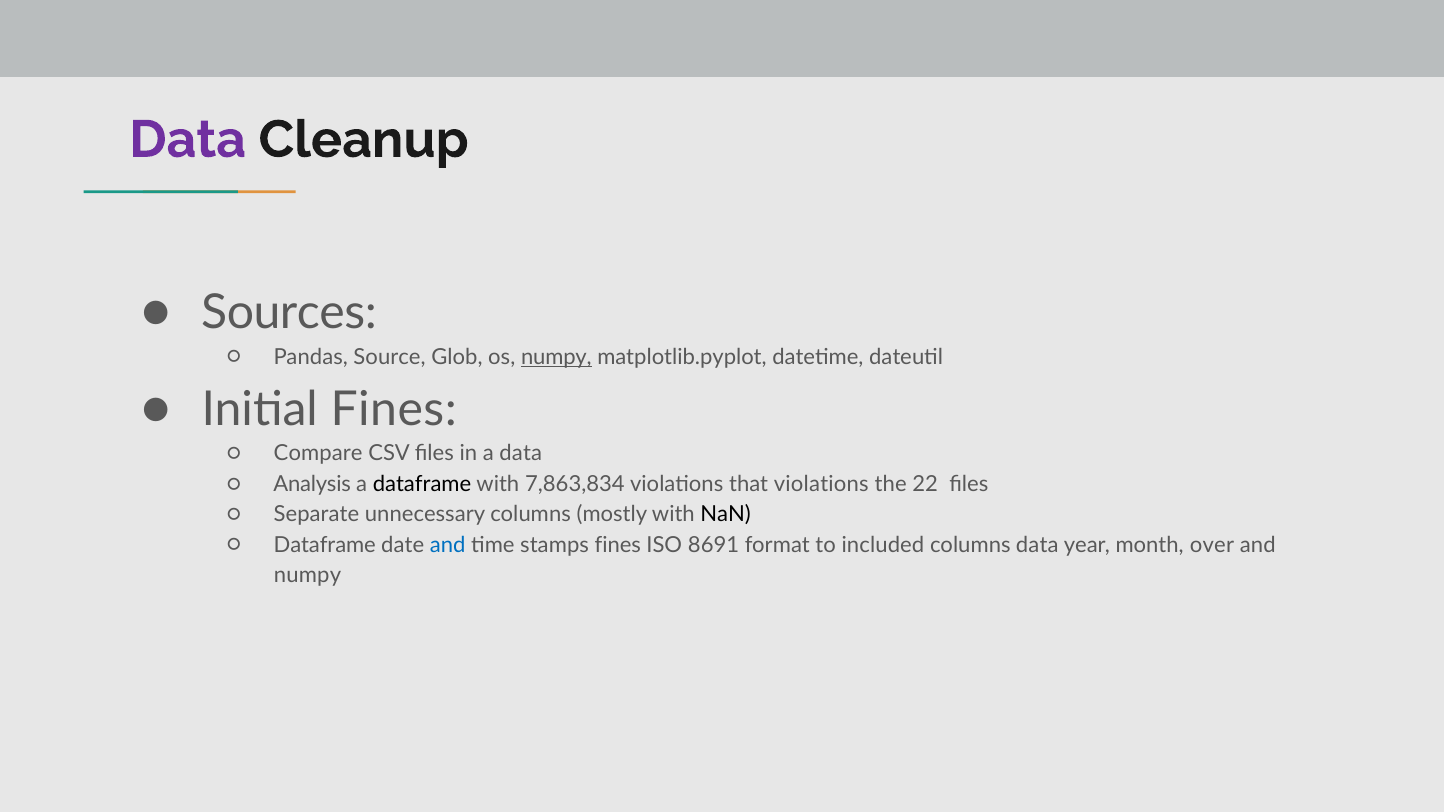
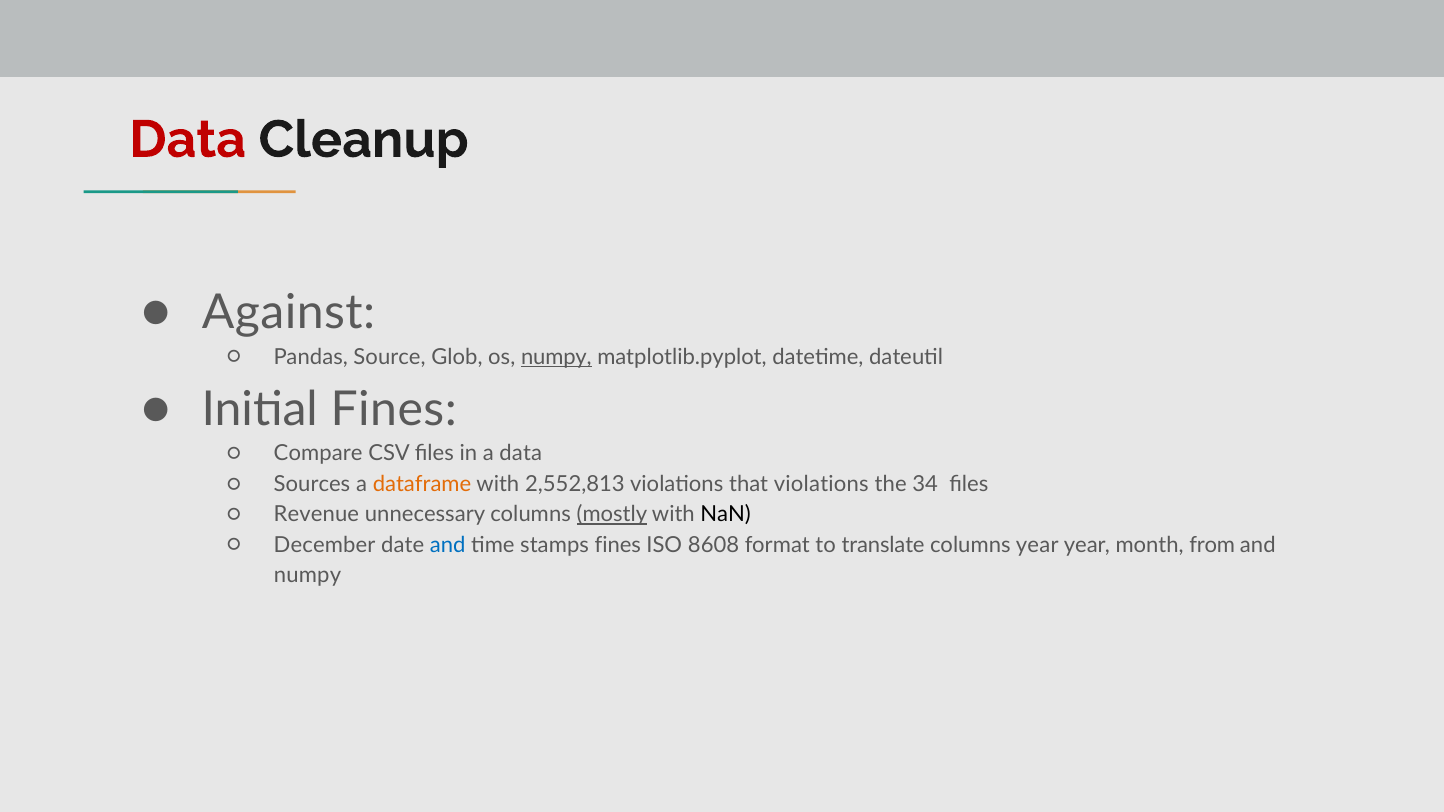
Data at (188, 140) colour: purple -> red
Sources: Sources -> Against
Analysis: Analysis -> Sources
dataframe at (422, 484) colour: black -> orange
7,863,834: 7,863,834 -> 2,552,813
22: 22 -> 34
Separate: Separate -> Revenue
mostly underline: none -> present
Dataframe at (325, 545): Dataframe -> December
8691: 8691 -> 8608
included: included -> translate
columns data: data -> year
over: over -> from
